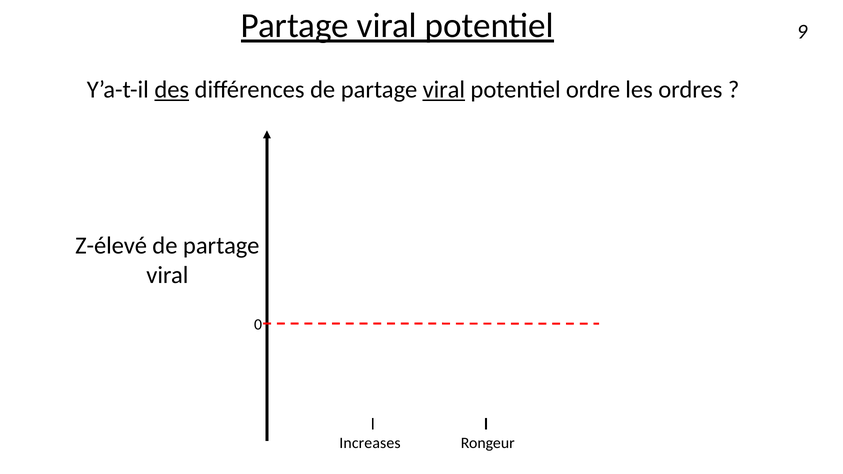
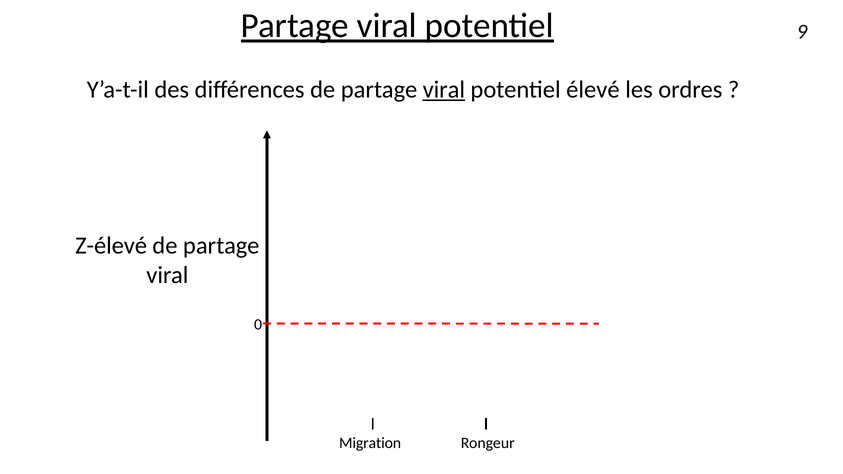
des underline: present -> none
ordre: ordre -> élevé
Increases: Increases -> Migration
